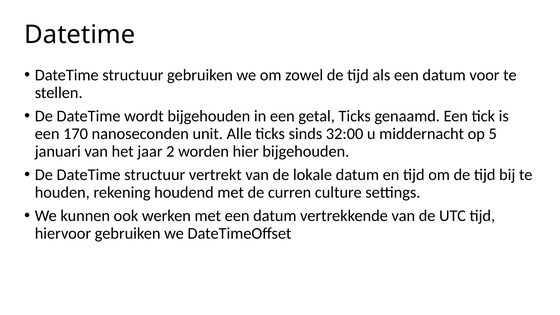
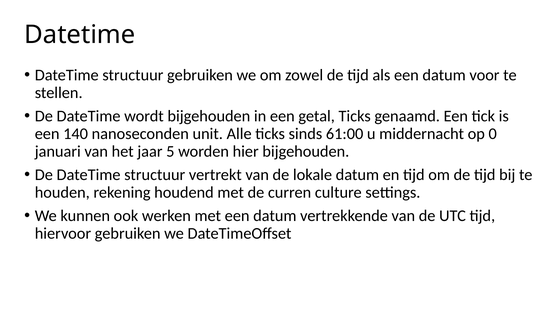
170: 170 -> 140
32:00: 32:00 -> 61:00
5: 5 -> 0
2: 2 -> 5
